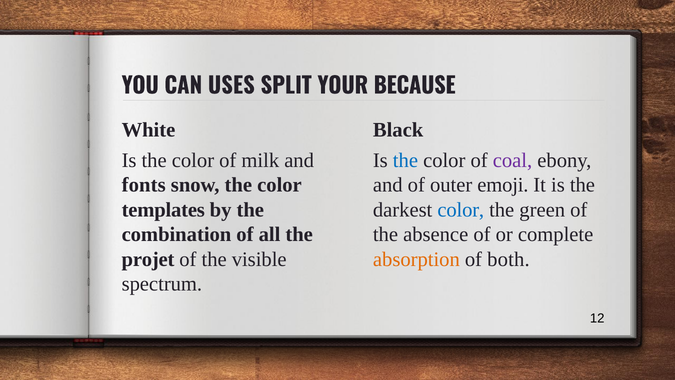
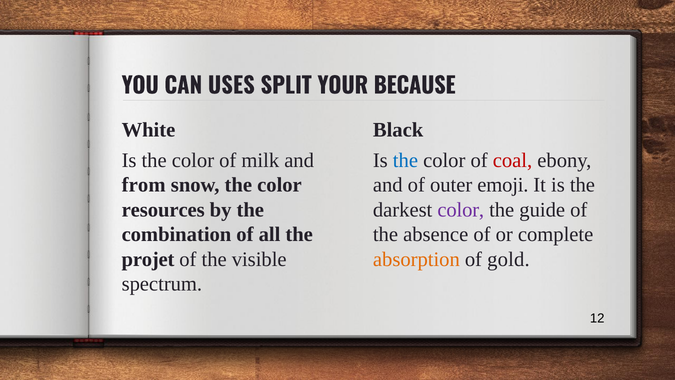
coal colour: purple -> red
fonts: fonts -> from
templates: templates -> resources
color at (461, 210) colour: blue -> purple
green: green -> guide
both: both -> gold
